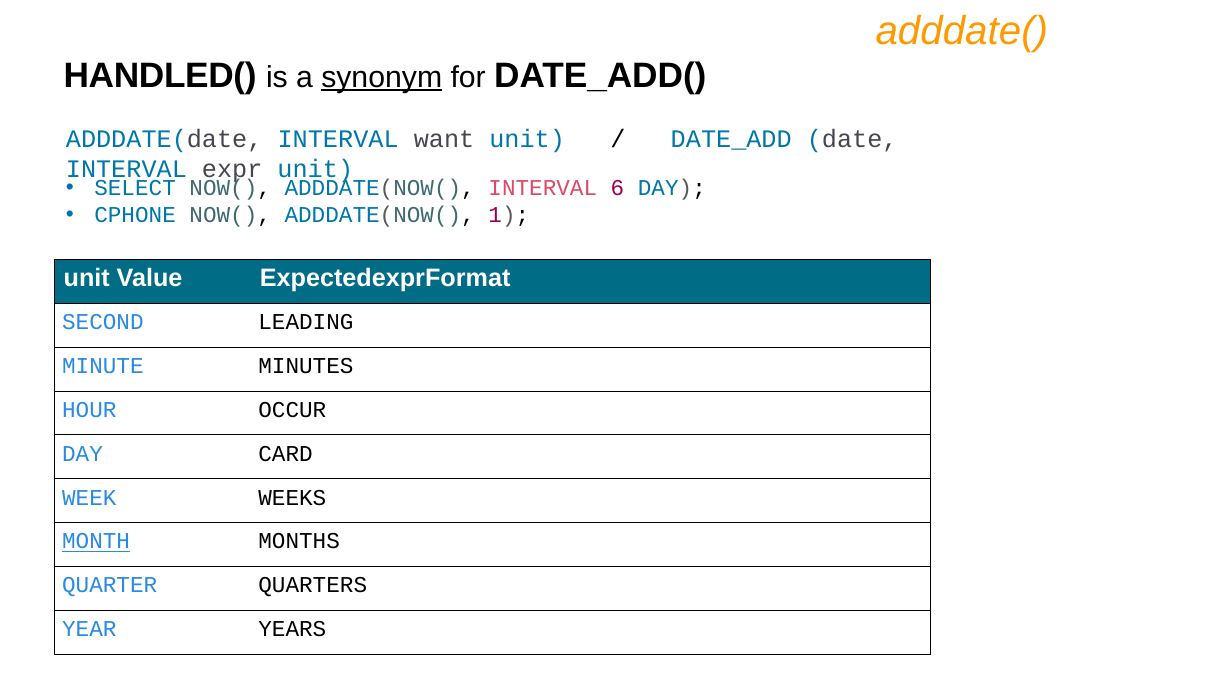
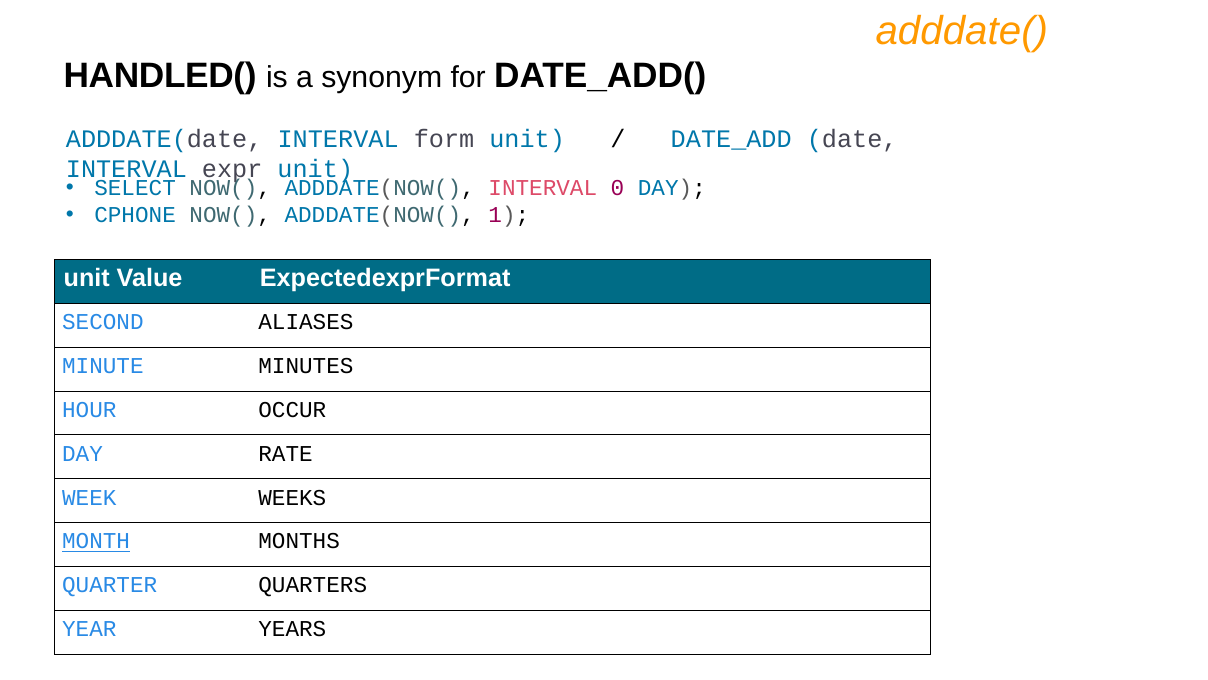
synonym underline: present -> none
want: want -> form
6: 6 -> 0
LEADING: LEADING -> ALIASES
CARD: CARD -> RATE
